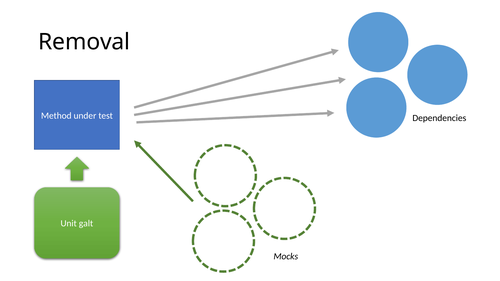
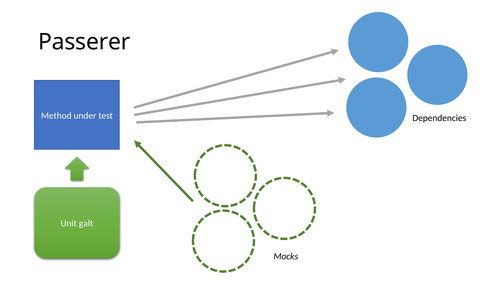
Removal: Removal -> Passerer
